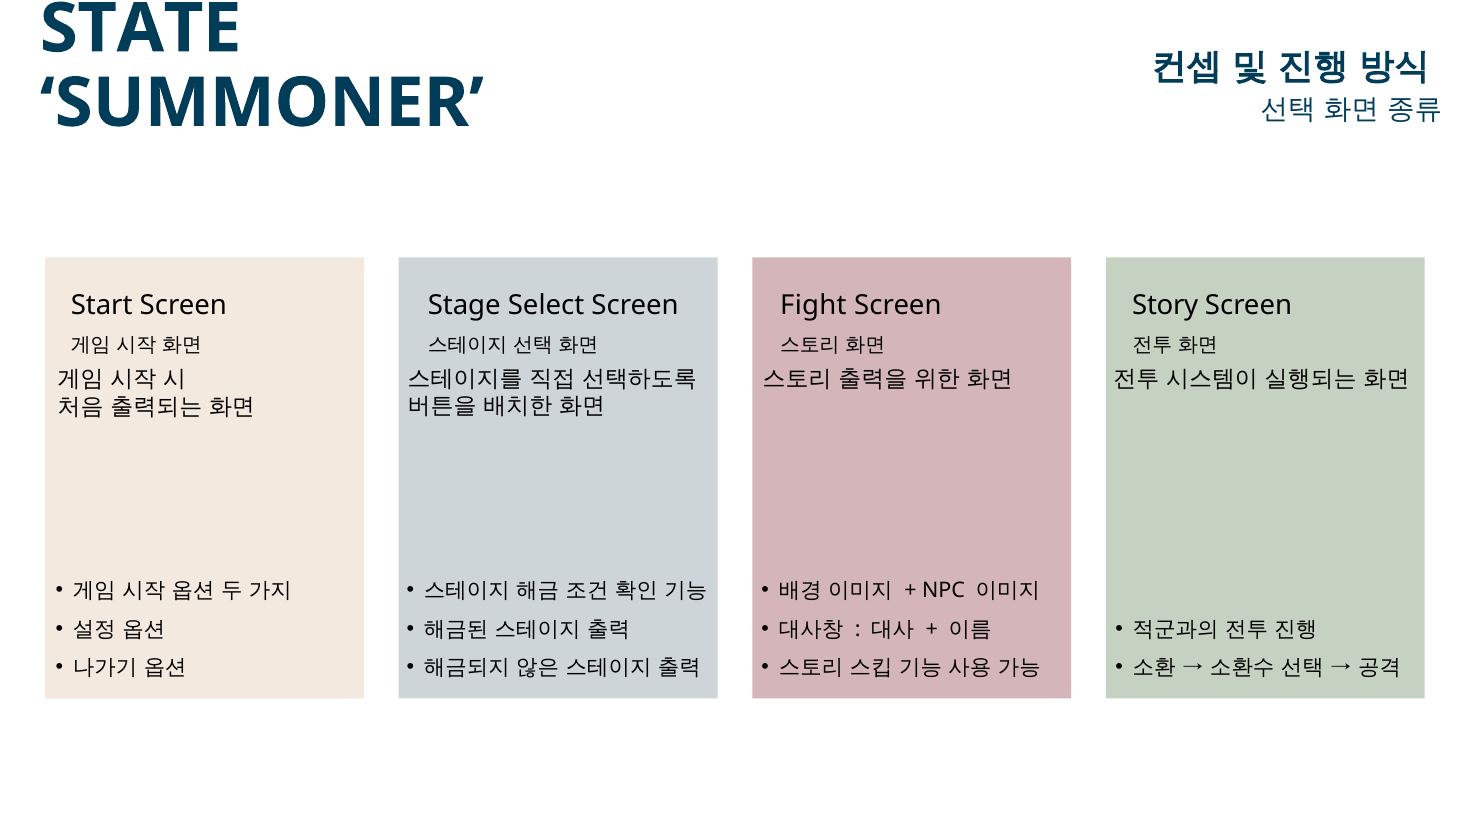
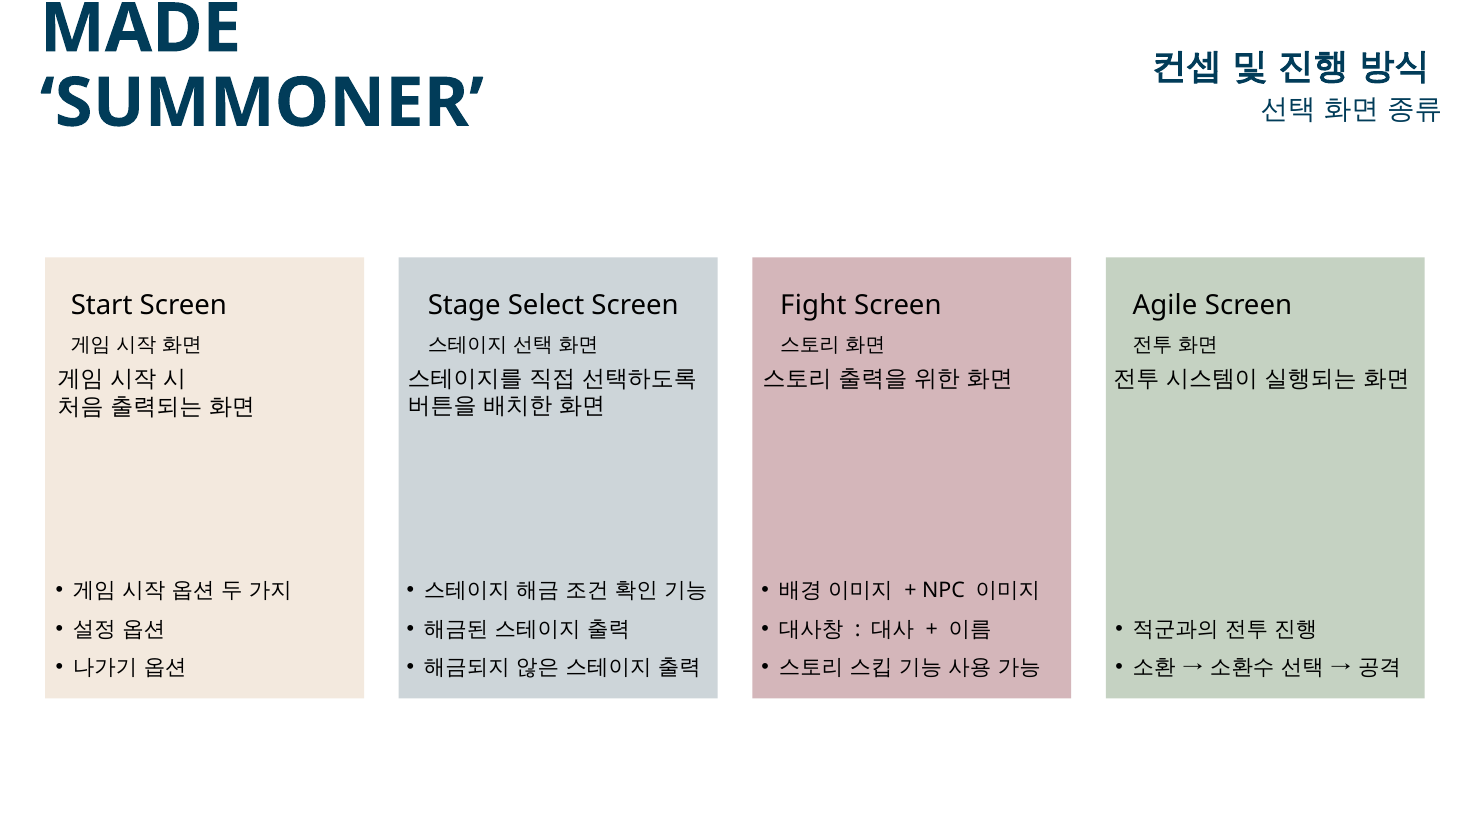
STATE: STATE -> MADE
Story: Story -> Agile
